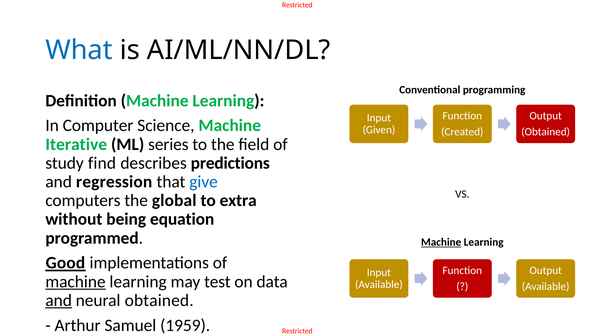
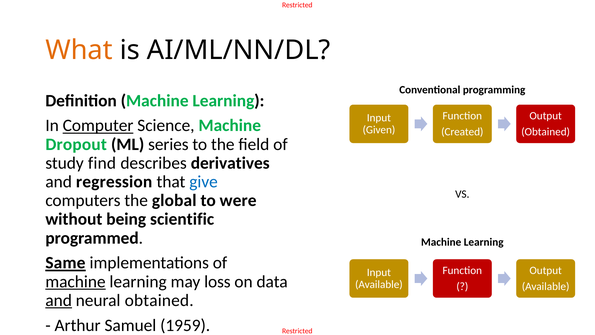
What colour: blue -> orange
Computer underline: none -> present
Iterative: Iterative -> Dropout
predictions: predictions -> derivatives
extra: extra -> were
equation: equation -> scientific
Machine at (441, 242) underline: present -> none
Good: Good -> Same
test: test -> loss
